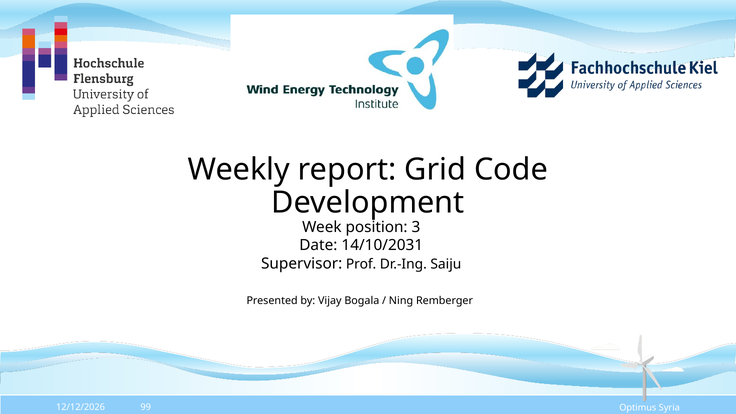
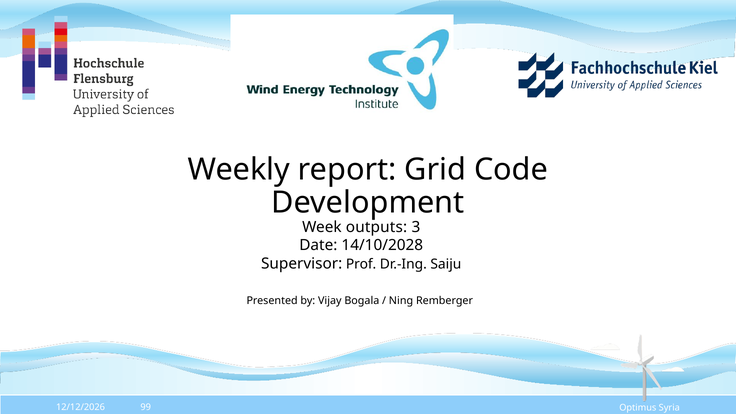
position: position -> outputs
14/10/2031: 14/10/2031 -> 14/10/2028
